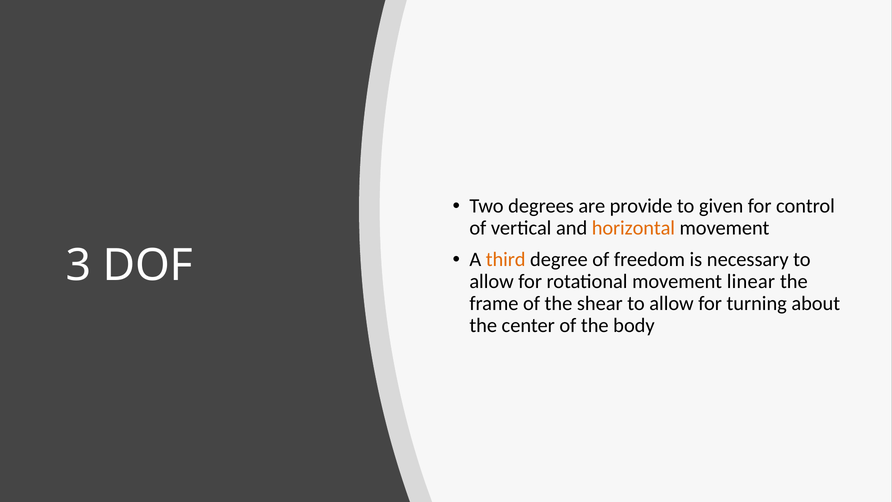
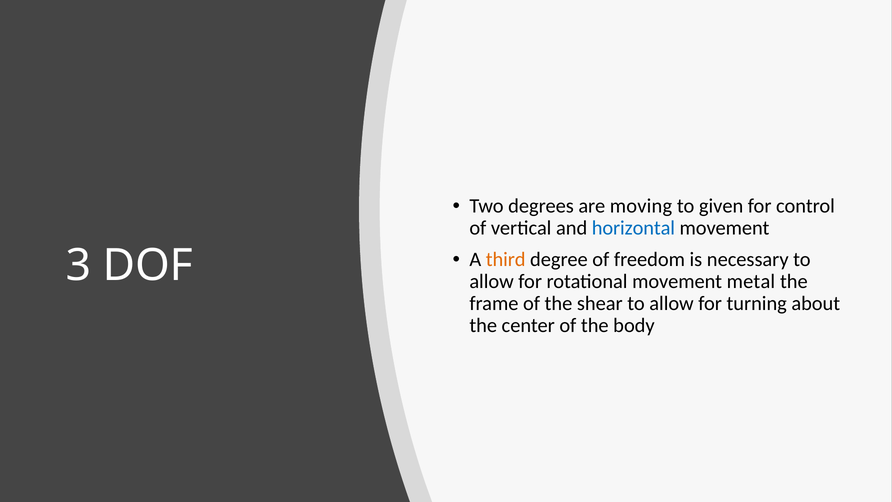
provide: provide -> moving
horizontal colour: orange -> blue
linear: linear -> metal
